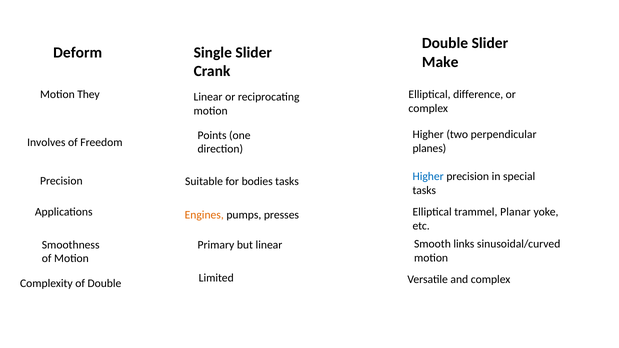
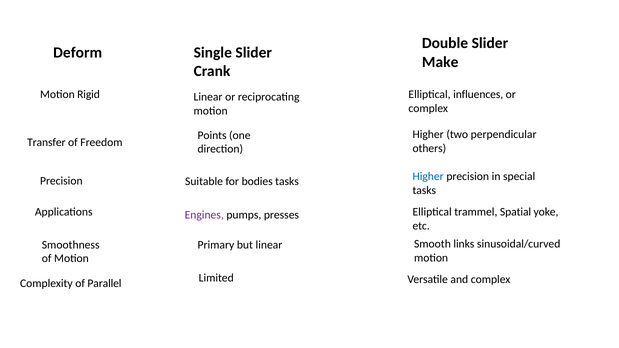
They: They -> Rigid
difference: difference -> influences
Involves: Involves -> Transfer
planes: planes -> others
Engines colour: orange -> purple
Planar: Planar -> Spatial
of Double: Double -> Parallel
